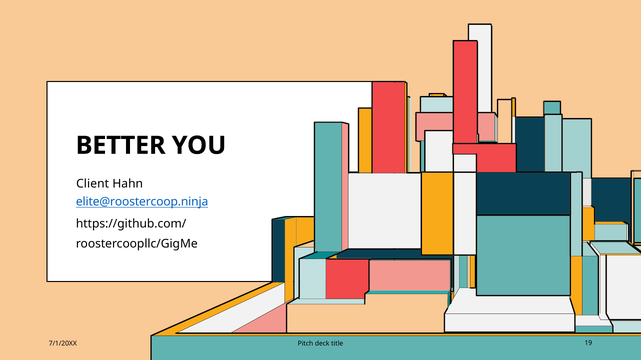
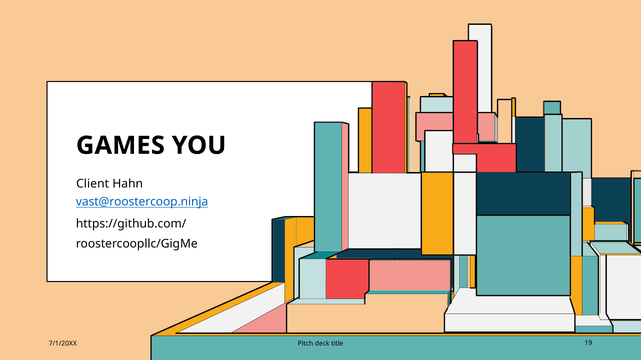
BETTER: BETTER -> GAMES
elite@roostercoop.ninja: elite@roostercoop.ninja -> vast@roostercoop.ninja
